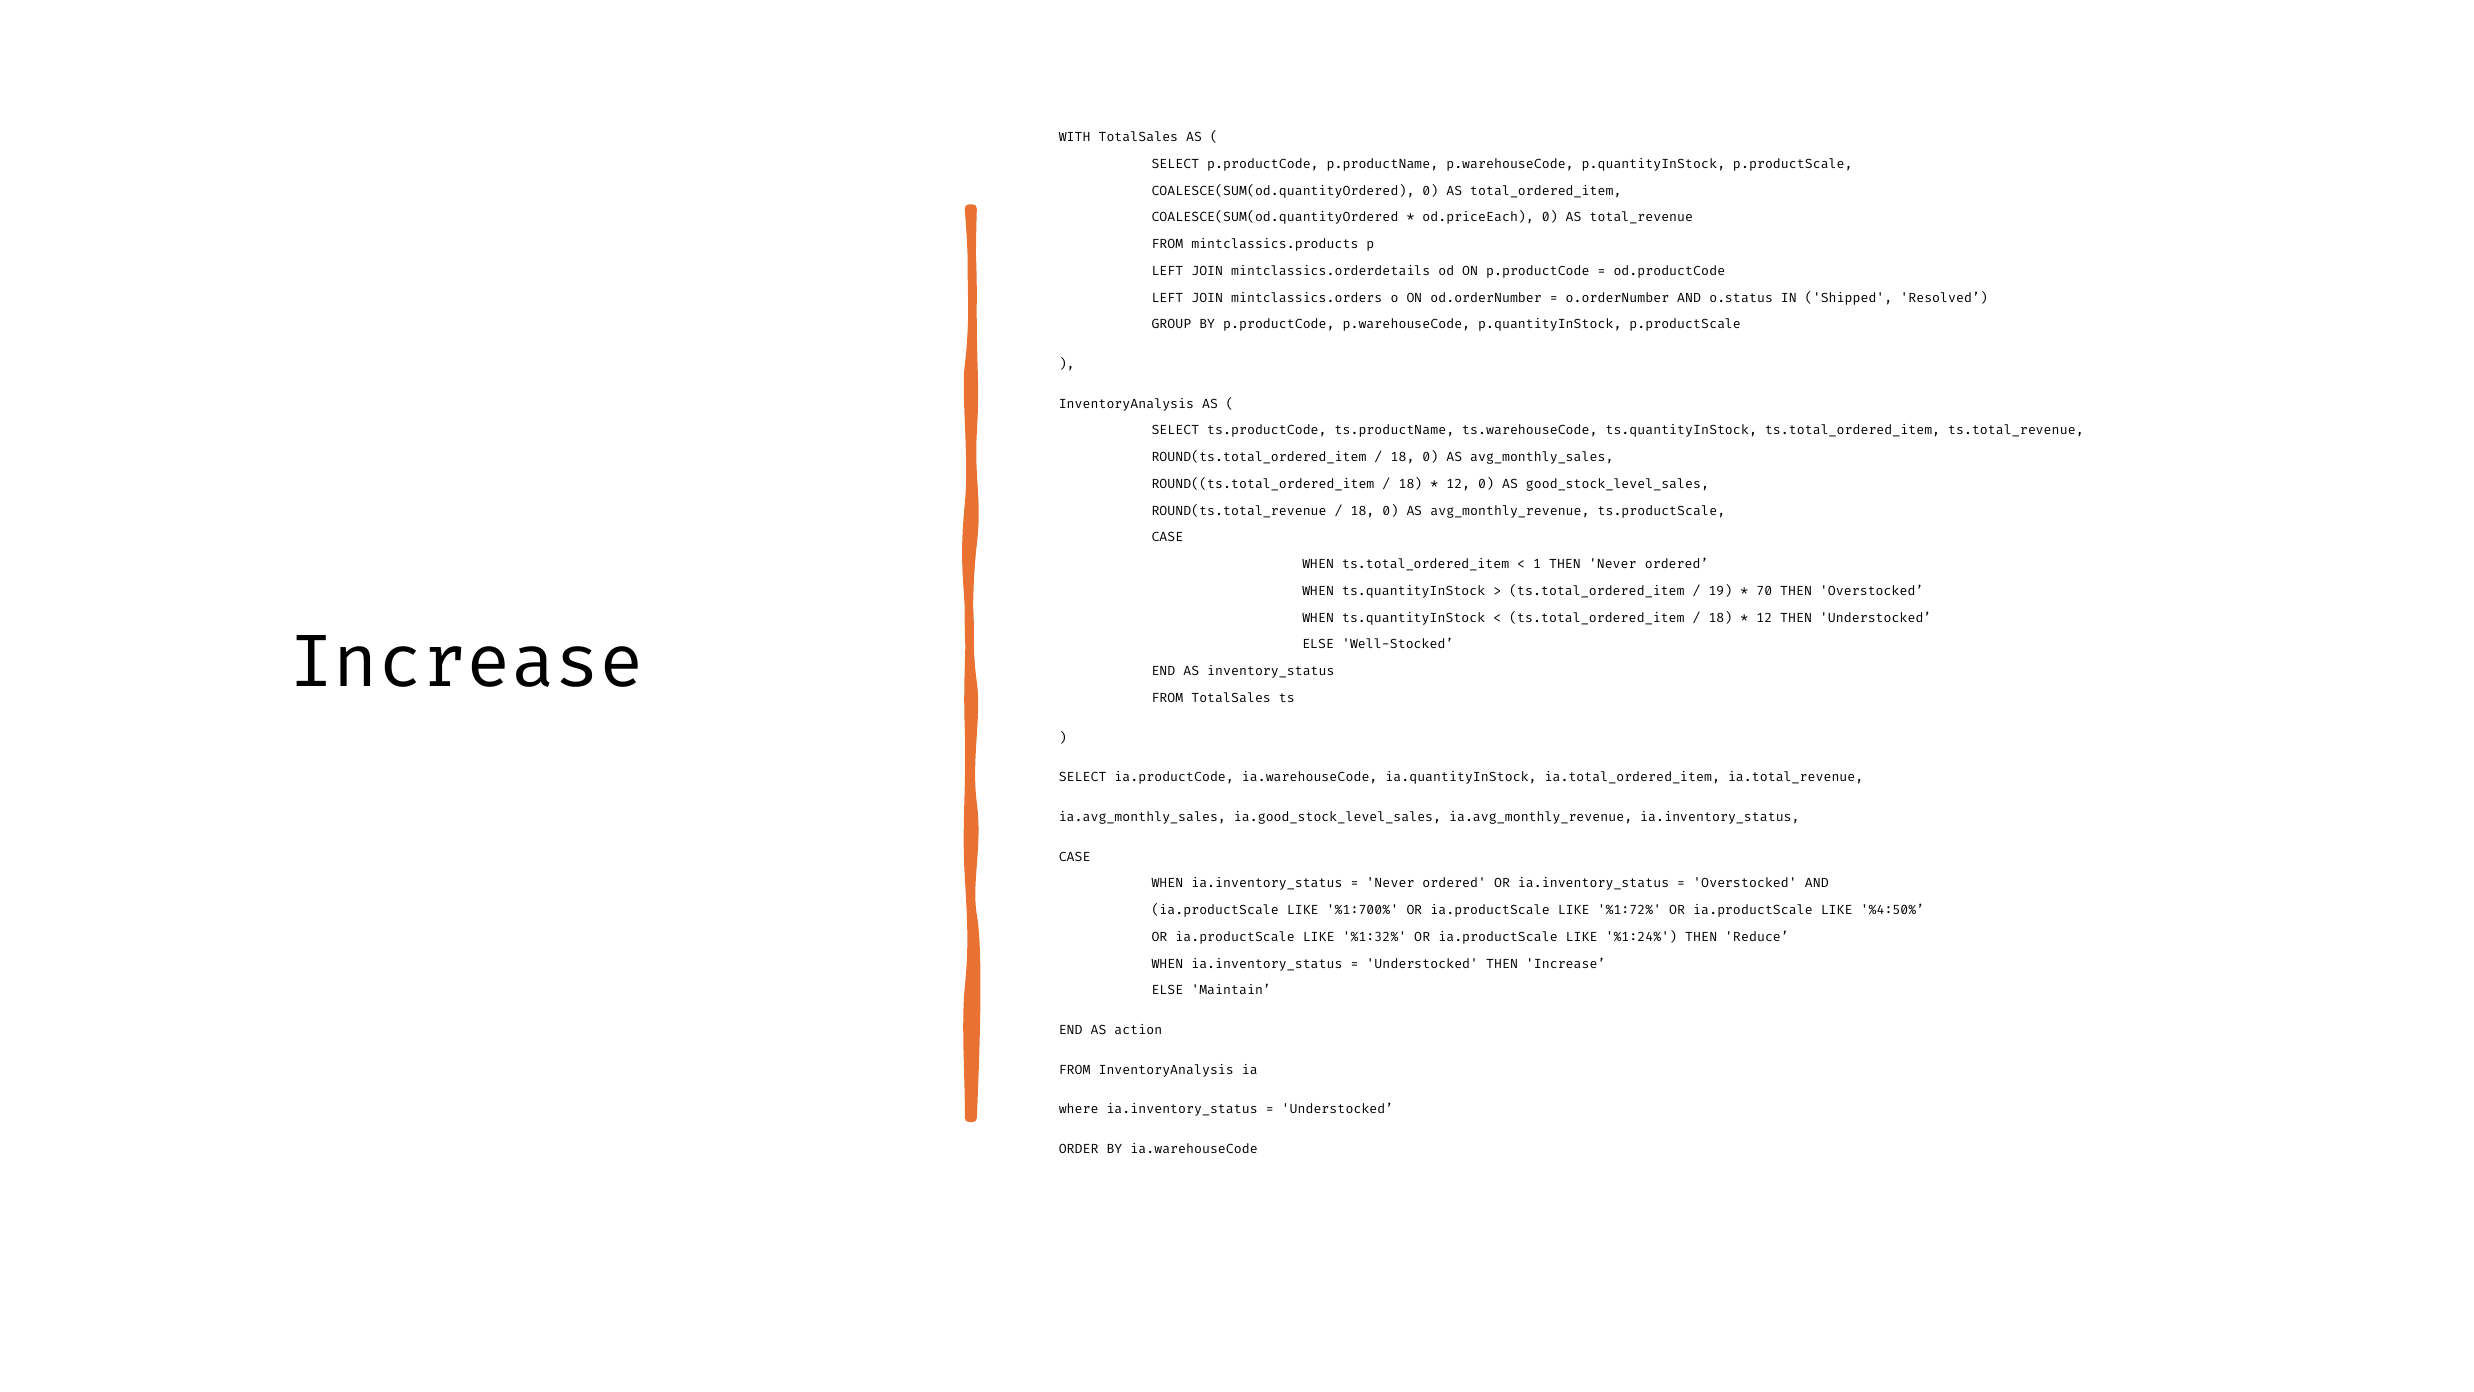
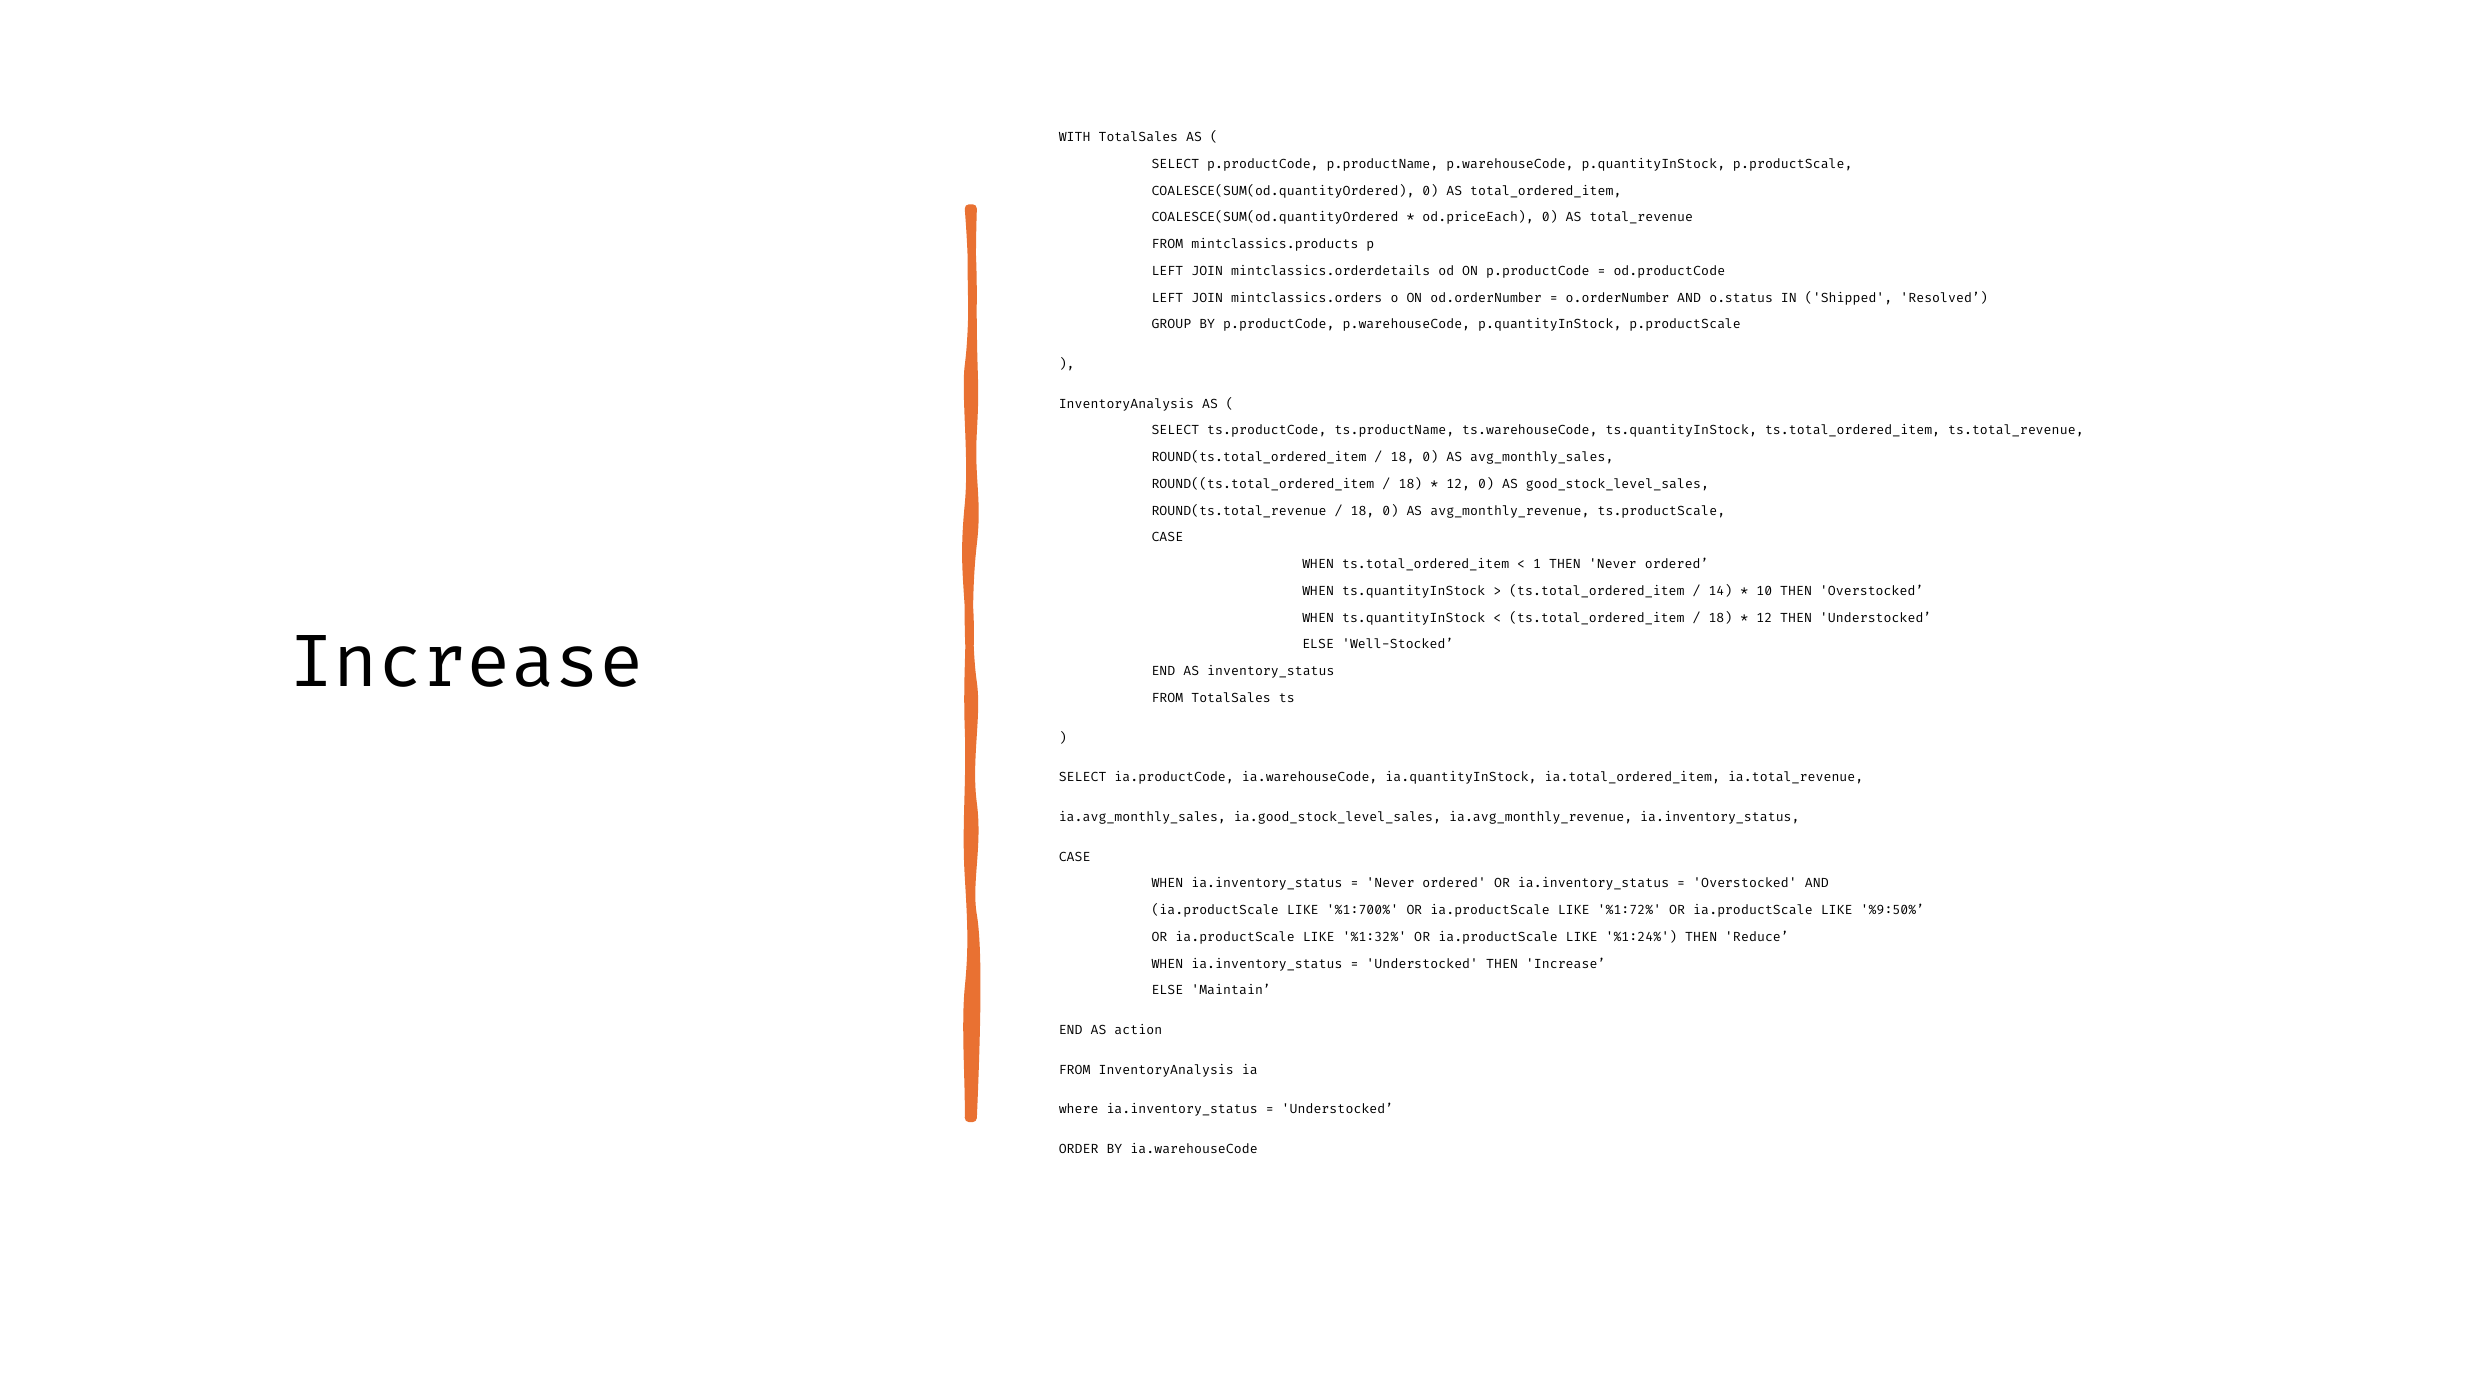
19: 19 -> 14
70: 70 -> 10
%4:50%: %4:50% -> %9:50%
